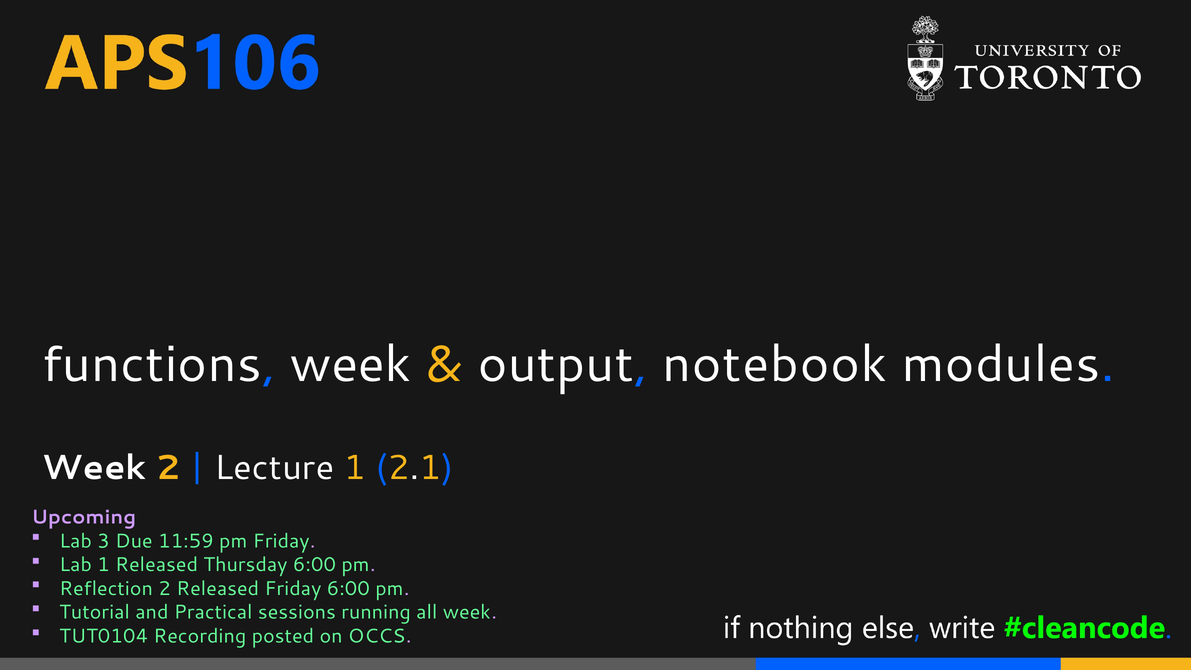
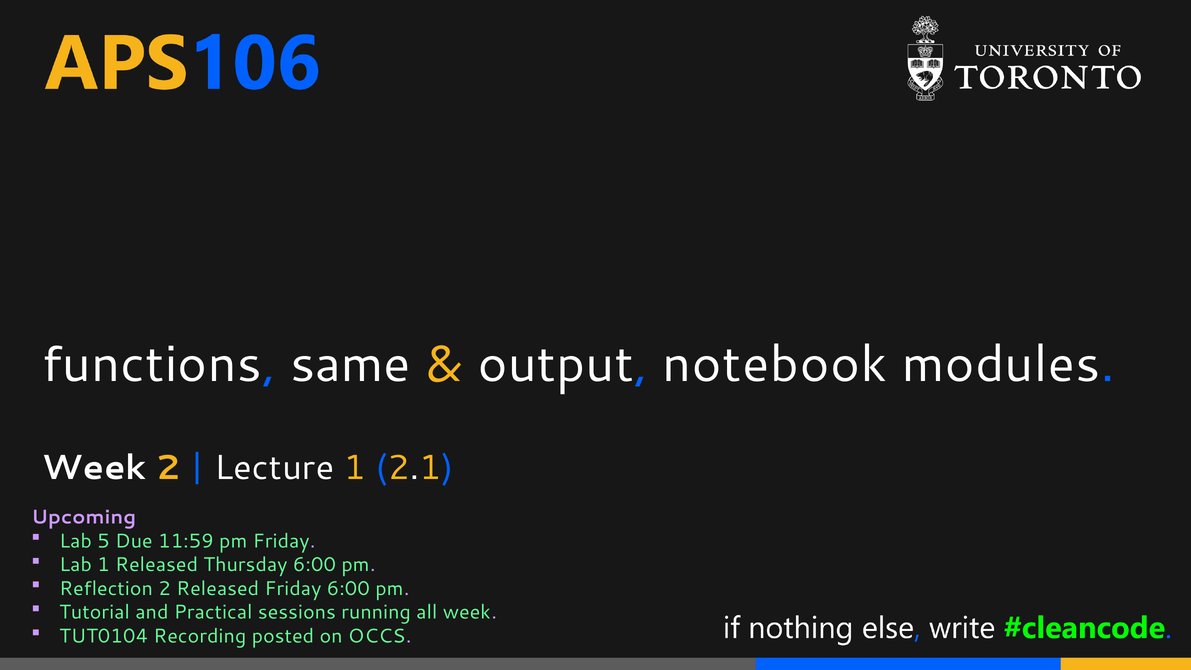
functions week: week -> same
3: 3 -> 5
